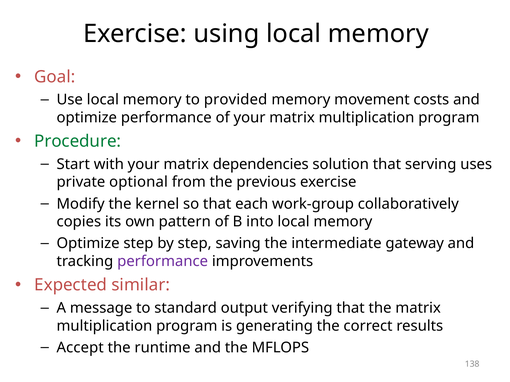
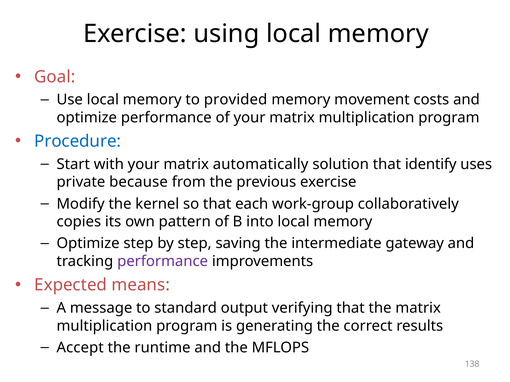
Procedure colour: green -> blue
dependencies: dependencies -> automatically
serving: serving -> identify
optional: optional -> because
similar: similar -> means
